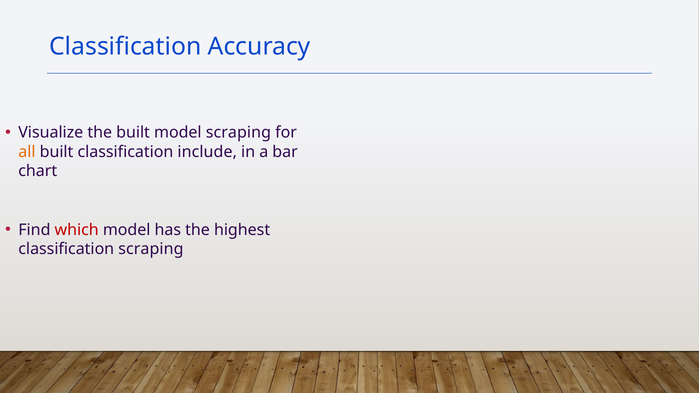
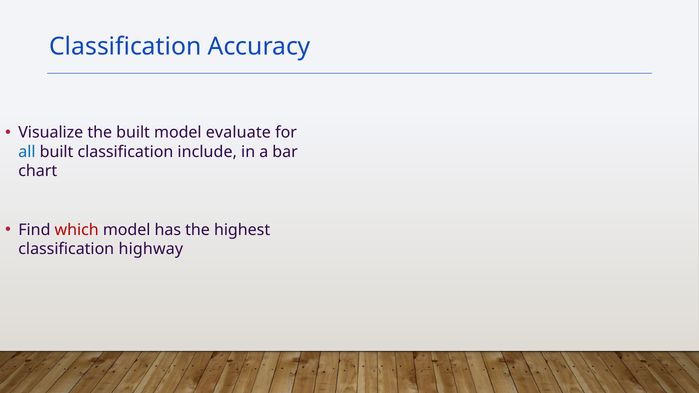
model scraping: scraping -> evaluate
all colour: orange -> blue
classification scraping: scraping -> highway
